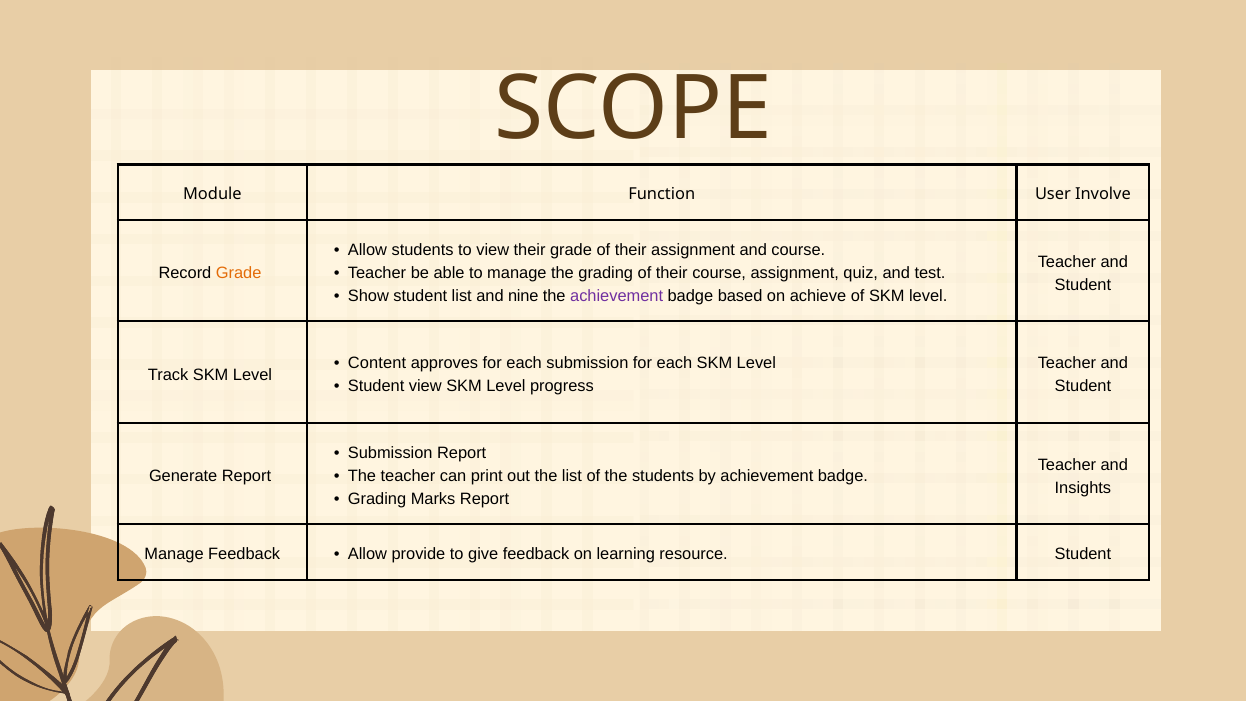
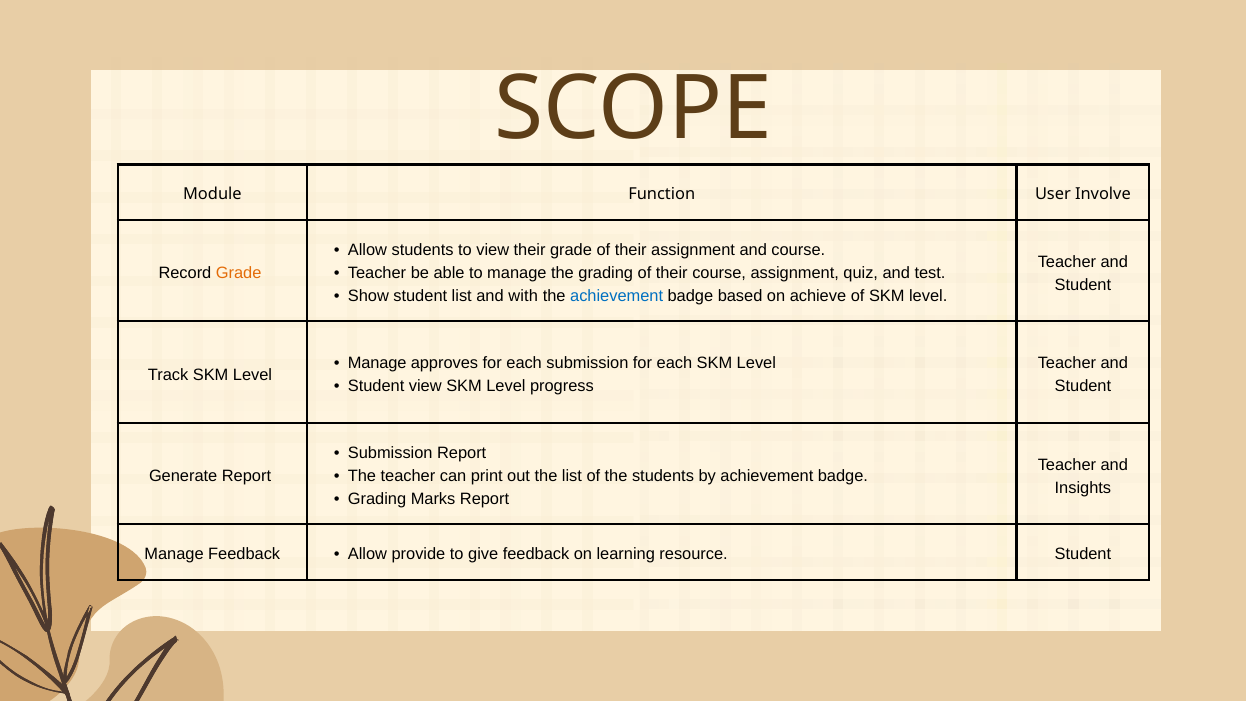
nine: nine -> with
achievement at (617, 296) colour: purple -> blue
Content at (377, 363): Content -> Manage
